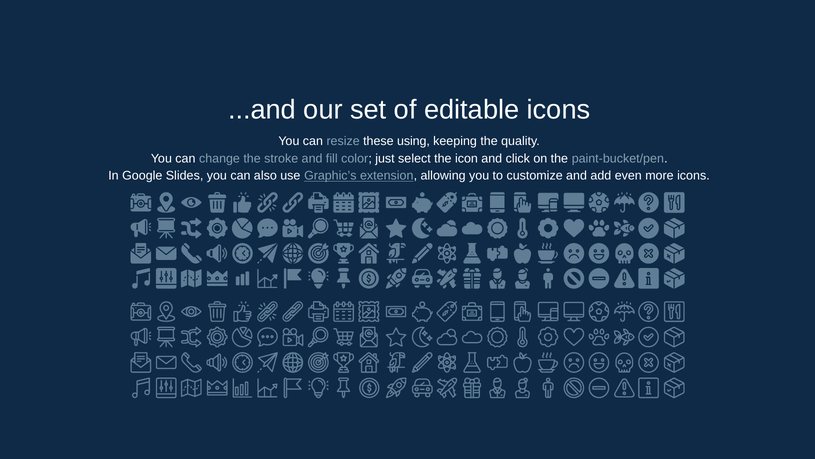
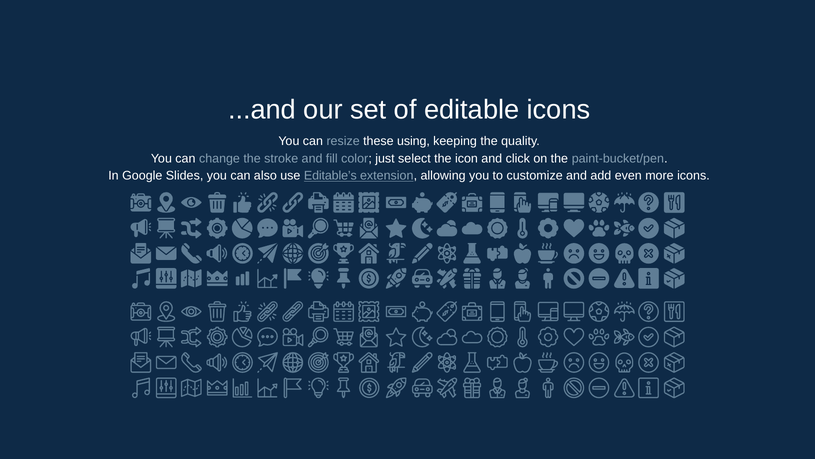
Graphic’s: Graphic’s -> Editable’s
